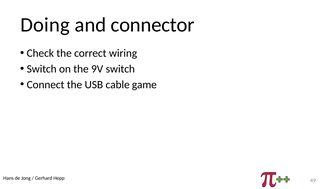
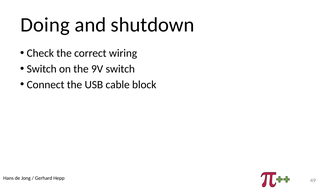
connector: connector -> shutdown
game: game -> block
